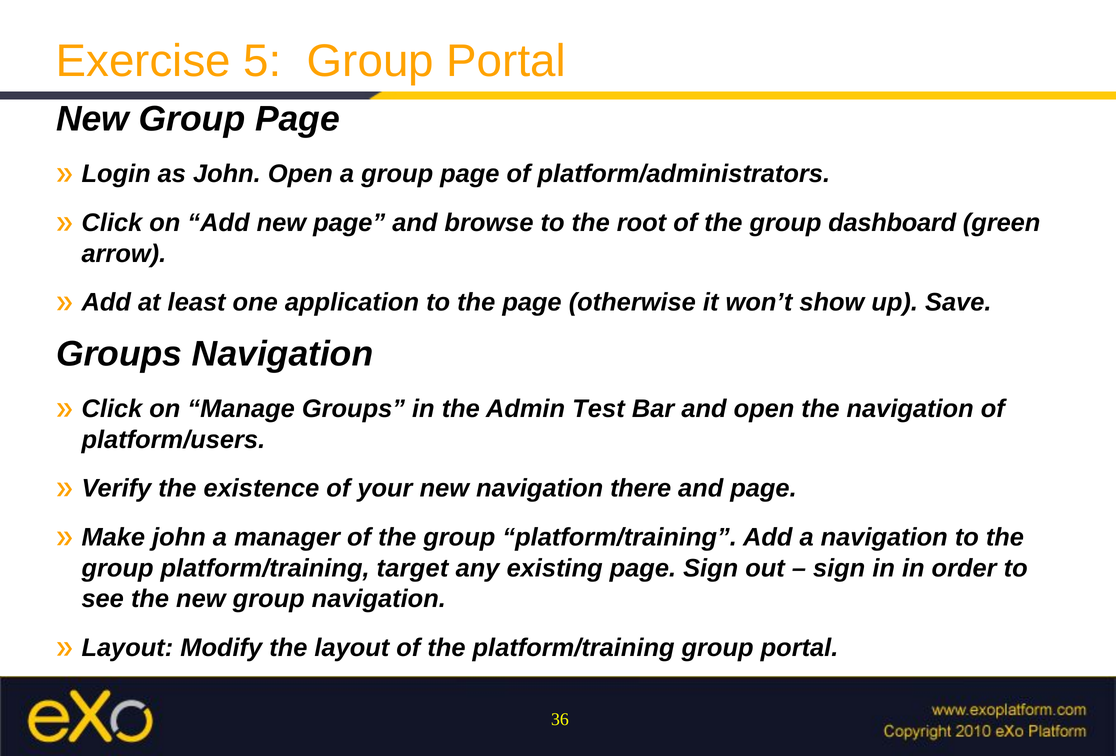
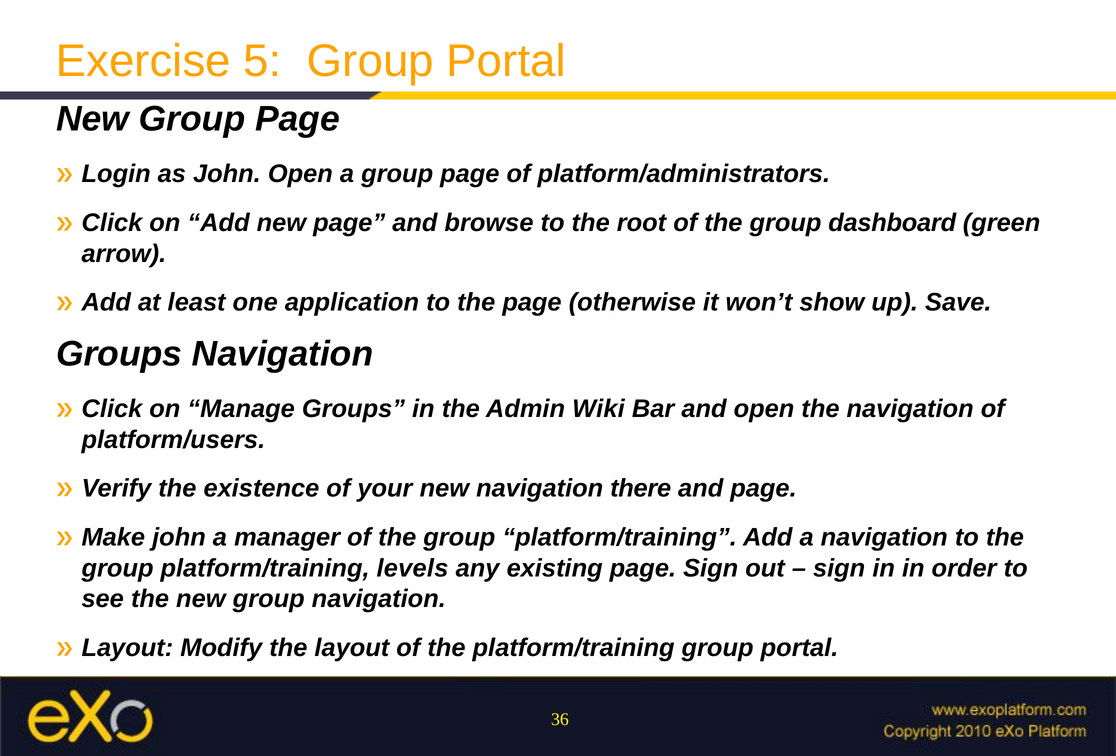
Test: Test -> Wiki
target: target -> levels
